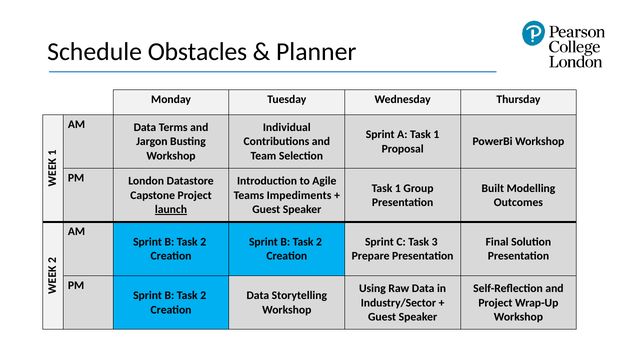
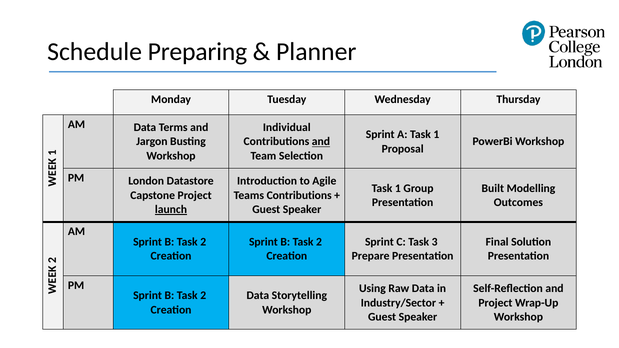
Obstacles: Obstacles -> Preparing
and at (321, 142) underline: none -> present
Teams Impediments: Impediments -> Contributions
